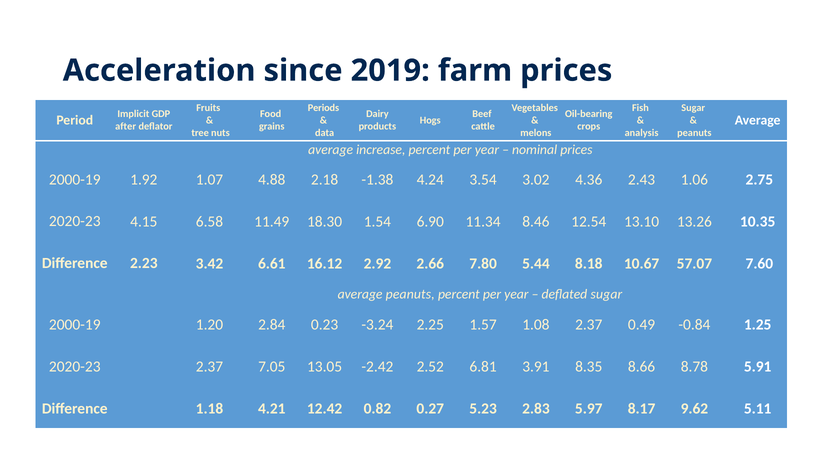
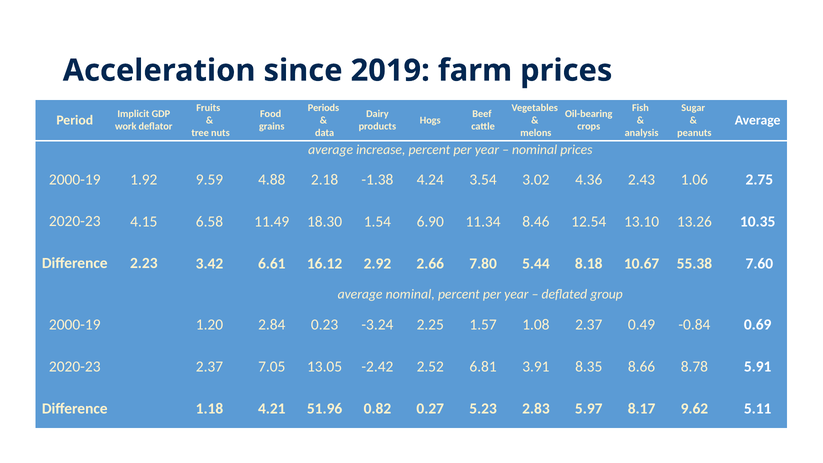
after: after -> work
1.07: 1.07 -> 9.59
57.07: 57.07 -> 55.38
average peanuts: peanuts -> nominal
deflated sugar: sugar -> group
1.25: 1.25 -> 0.69
12.42: 12.42 -> 51.96
